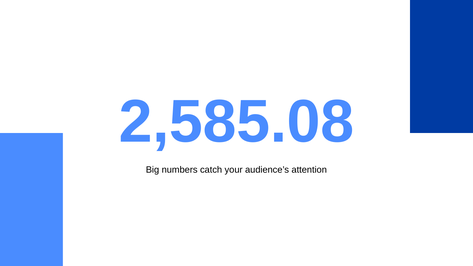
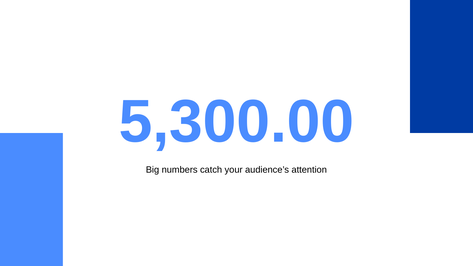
2,585.08: 2,585.08 -> 5,300.00
